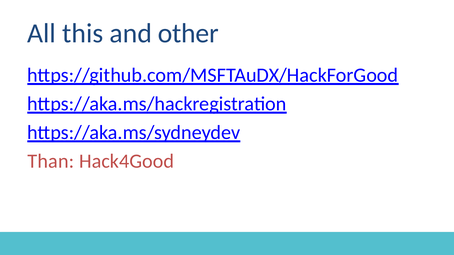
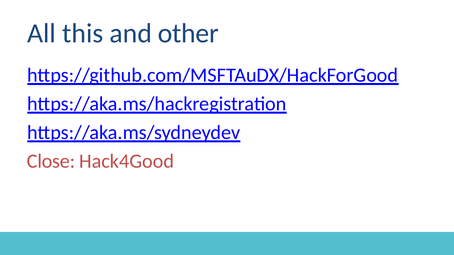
Than: Than -> Close
